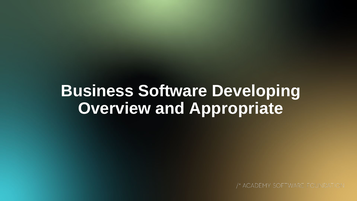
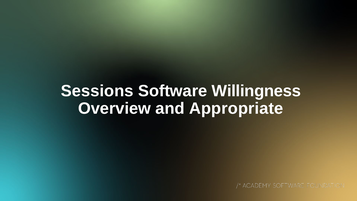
Business: Business -> Sessions
Developing: Developing -> Willingness
